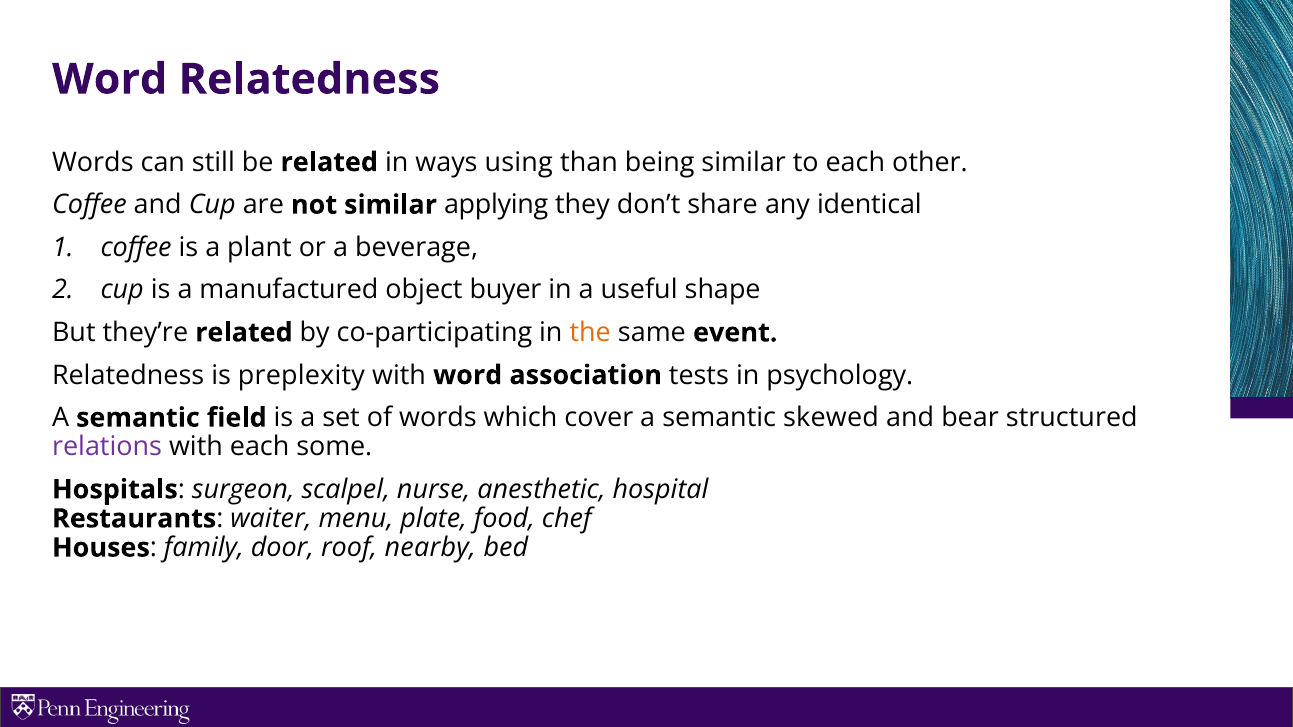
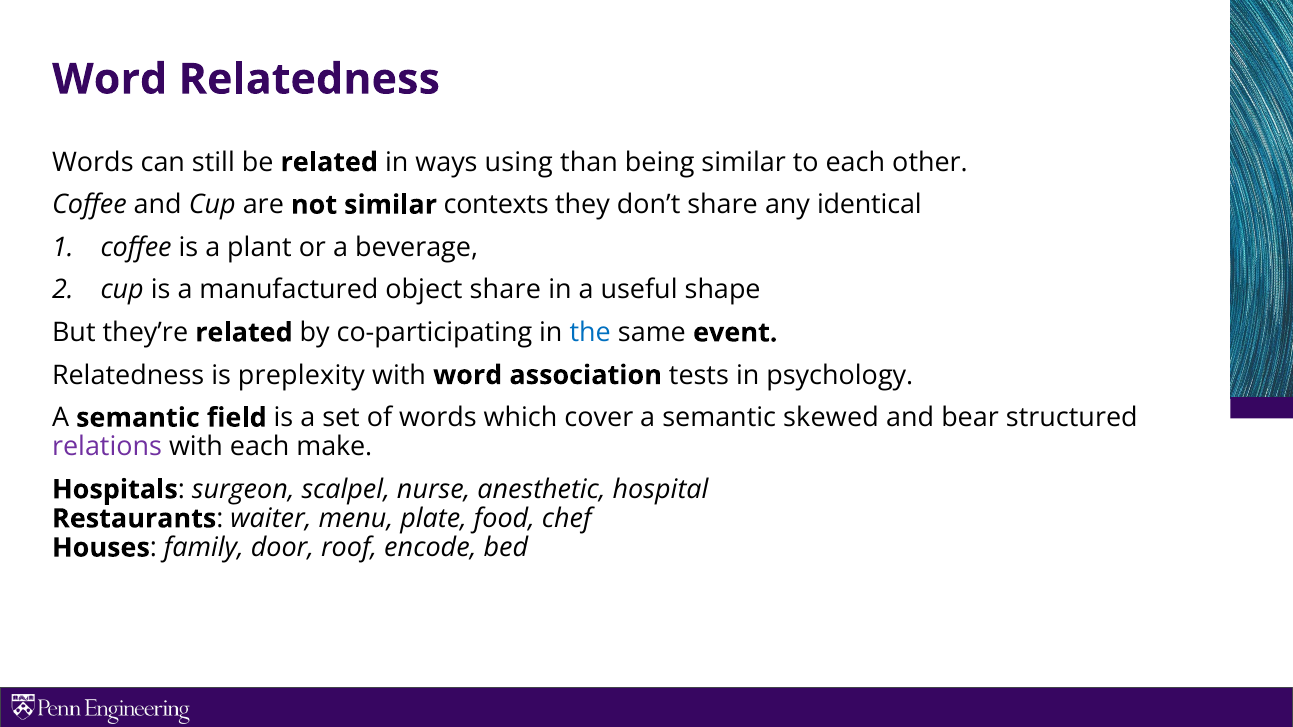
applying: applying -> contexts
object buyer: buyer -> share
the colour: orange -> blue
some: some -> make
nearby: nearby -> encode
